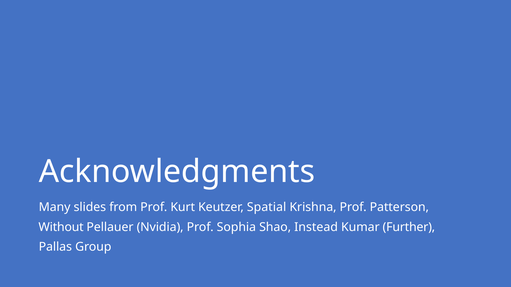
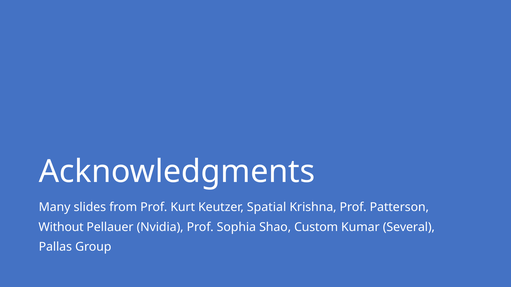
Instead: Instead -> Custom
Further: Further -> Several
